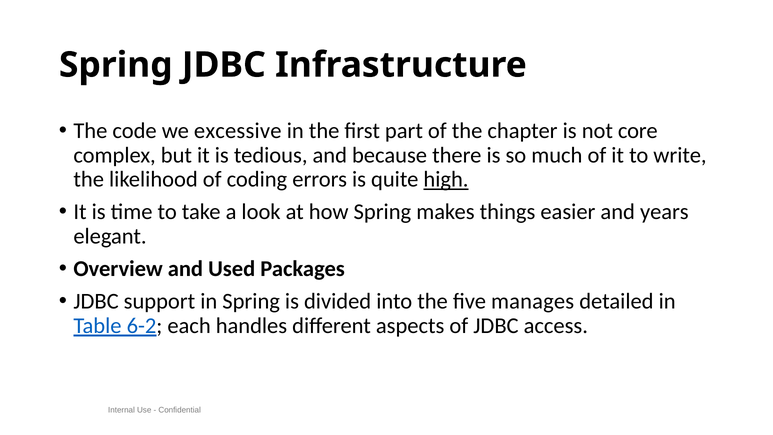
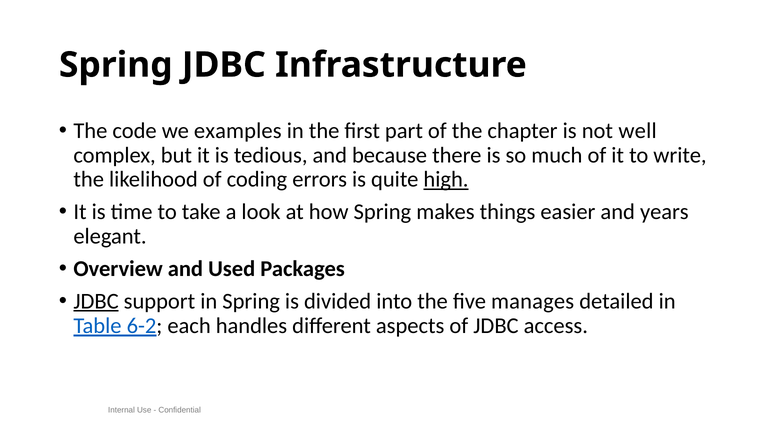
excessive: excessive -> examples
core: core -> well
JDBC at (96, 301) underline: none -> present
